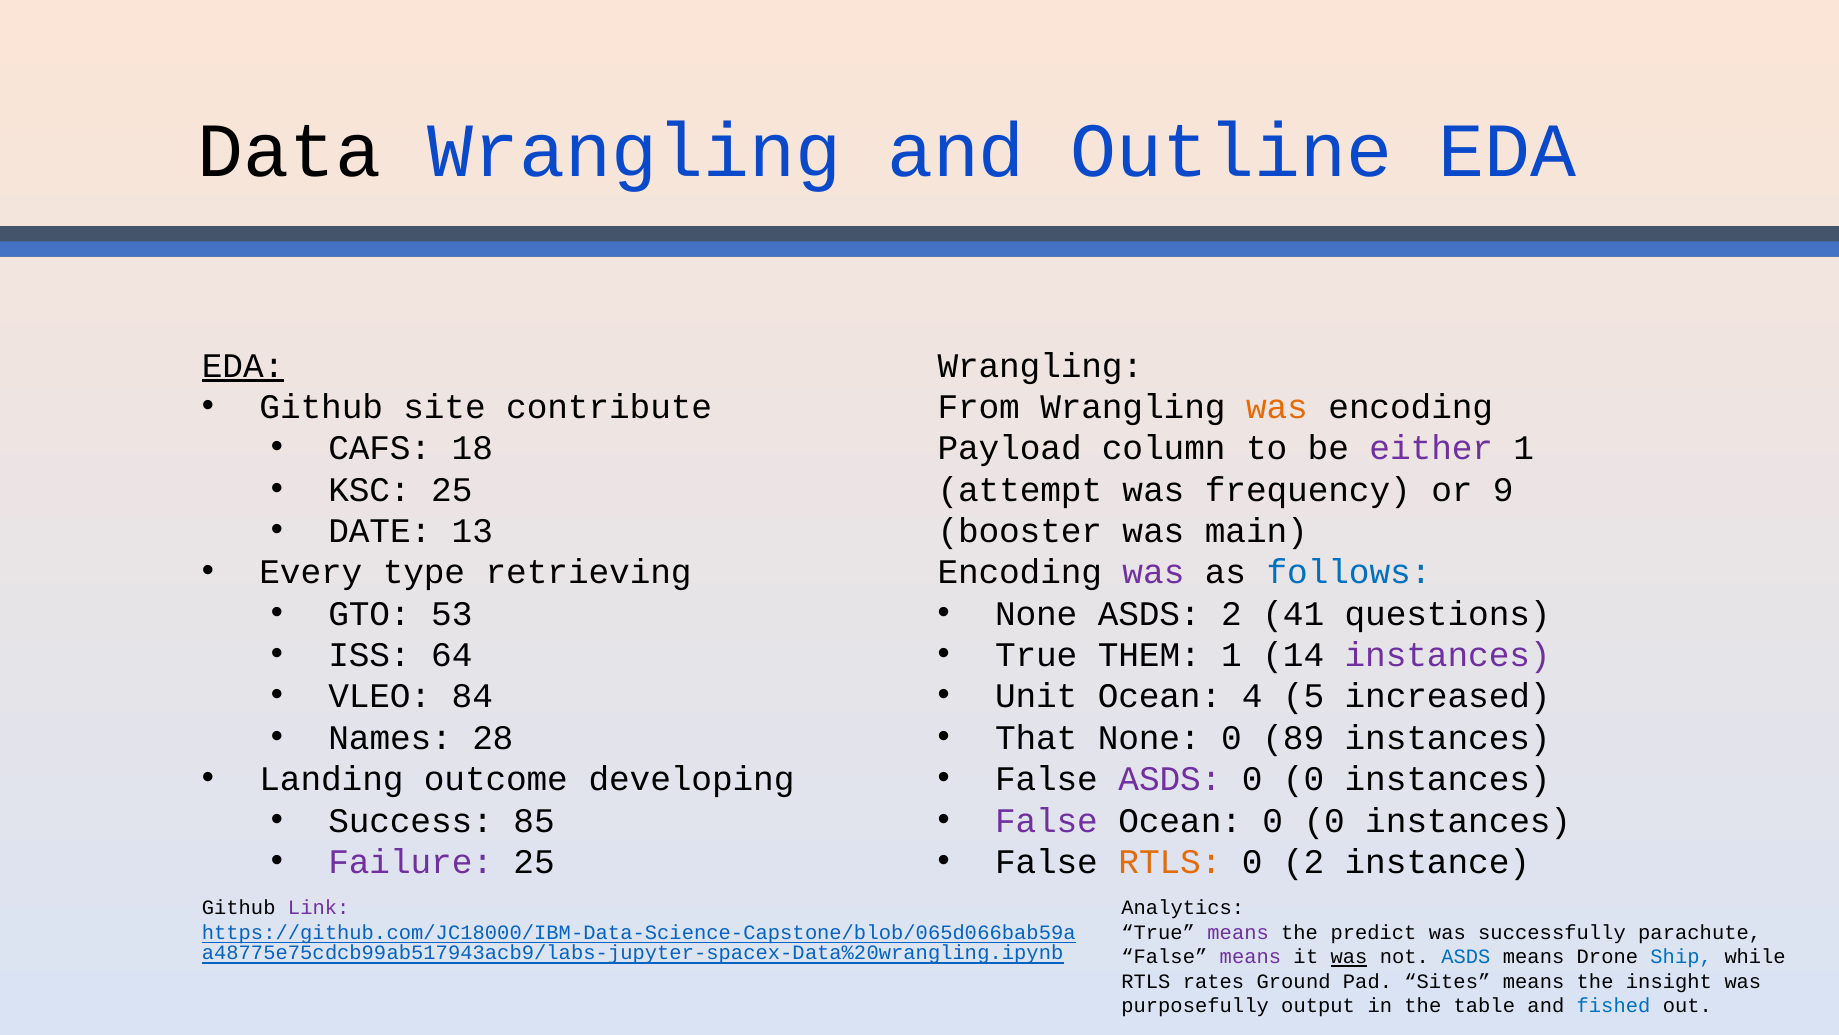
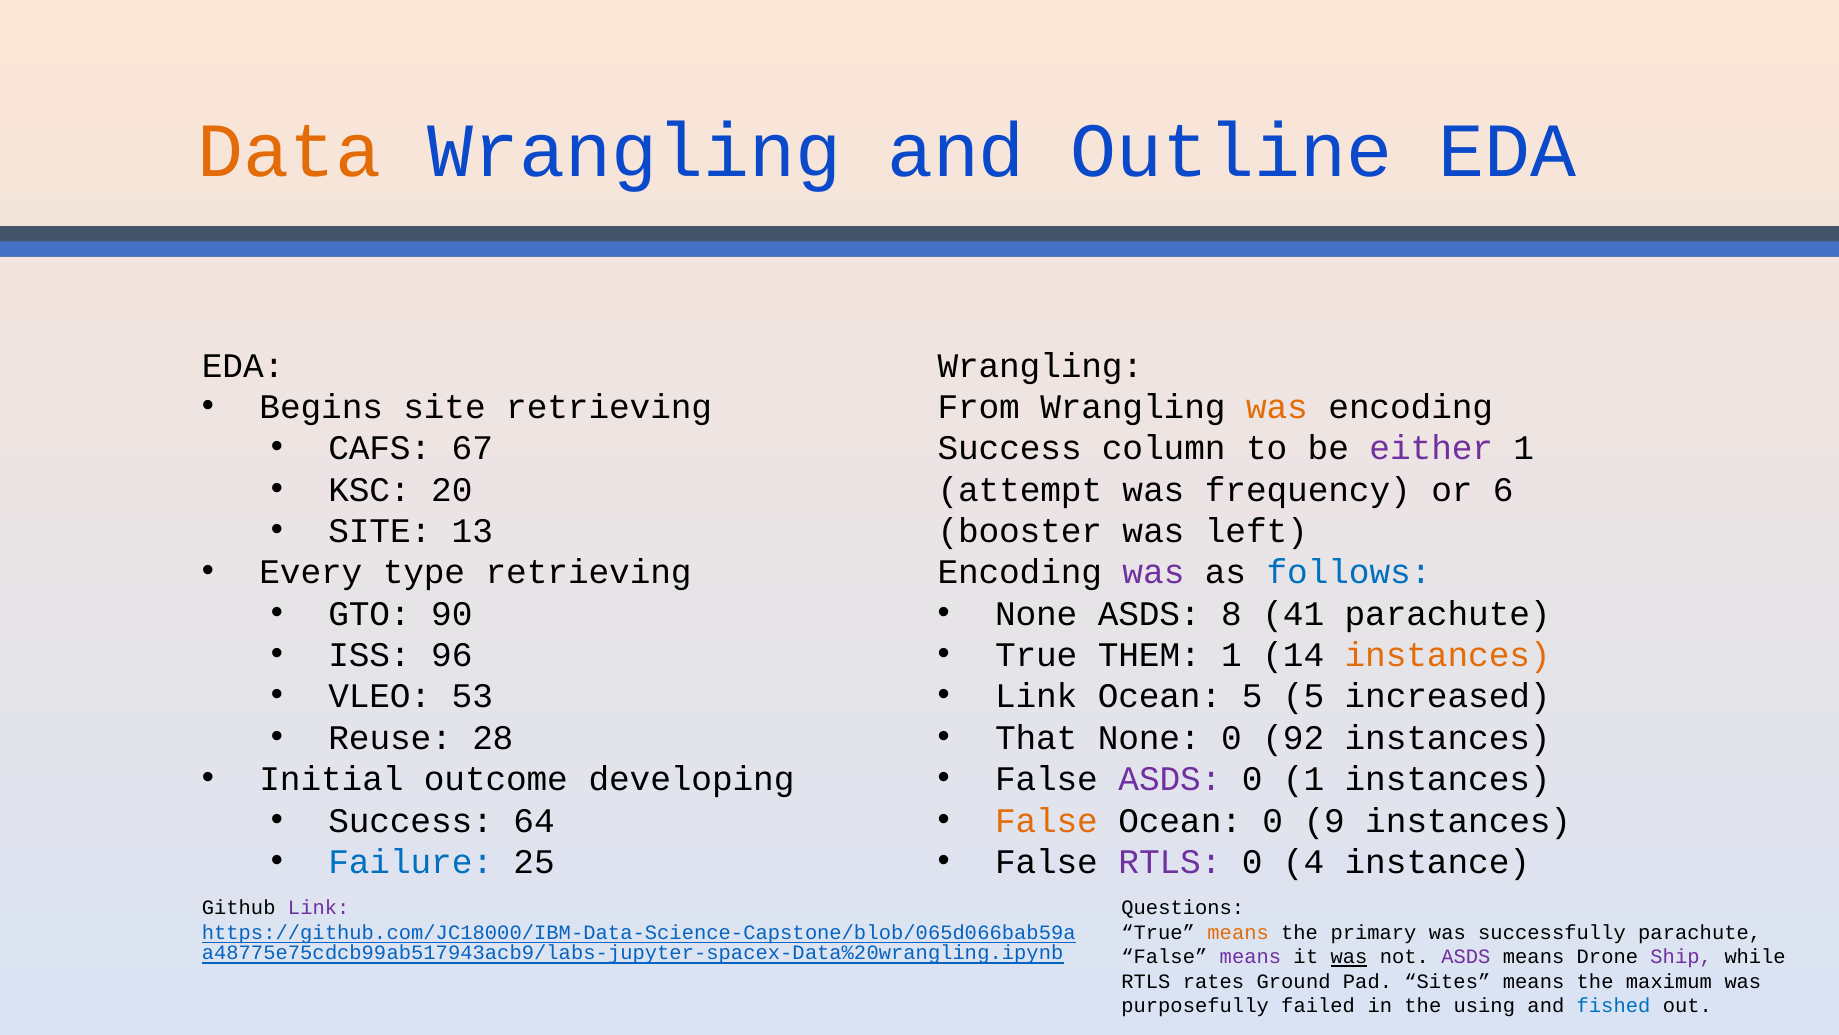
Data colour: black -> orange
EDA at (243, 365) underline: present -> none
Github at (321, 407): Github -> Begins
site contribute: contribute -> retrieving
18: 18 -> 67
Payload at (1010, 448): Payload -> Success
KSC 25: 25 -> 20
9: 9 -> 6
DATE at (380, 531): DATE -> SITE
main: main -> left
53: 53 -> 90
ASDS 2: 2 -> 8
41 questions: questions -> parachute
64: 64 -> 96
instances at (1448, 655) colour: purple -> orange
84: 84 -> 53
Unit at (1036, 696): Unit -> Link
Ocean 4: 4 -> 5
Names: Names -> Reuse
89: 89 -> 92
Landing: Landing -> Initial
0 at (1303, 779): 0 -> 1
85: 85 -> 64
False at (1046, 820) colour: purple -> orange
Ocean 0 0: 0 -> 9
Failure colour: purple -> blue
RTLS at (1170, 862) colour: orange -> purple
0 2: 2 -> 4
Analytics: Analytics -> Questions
means at (1238, 932) colour: purple -> orange
predict: predict -> primary
ASDS at (1466, 957) colour: blue -> purple
Ship colour: blue -> purple
insight: insight -> maximum
output: output -> failed
table: table -> using
